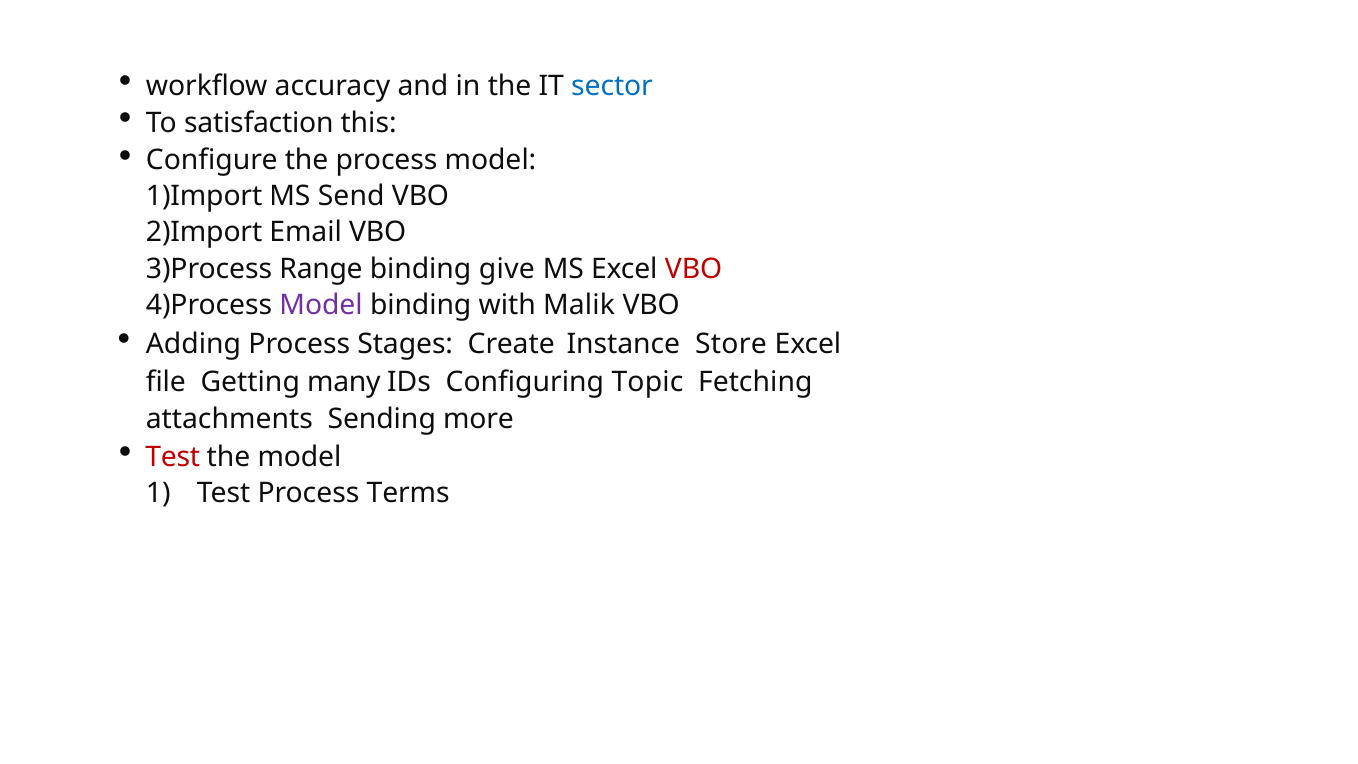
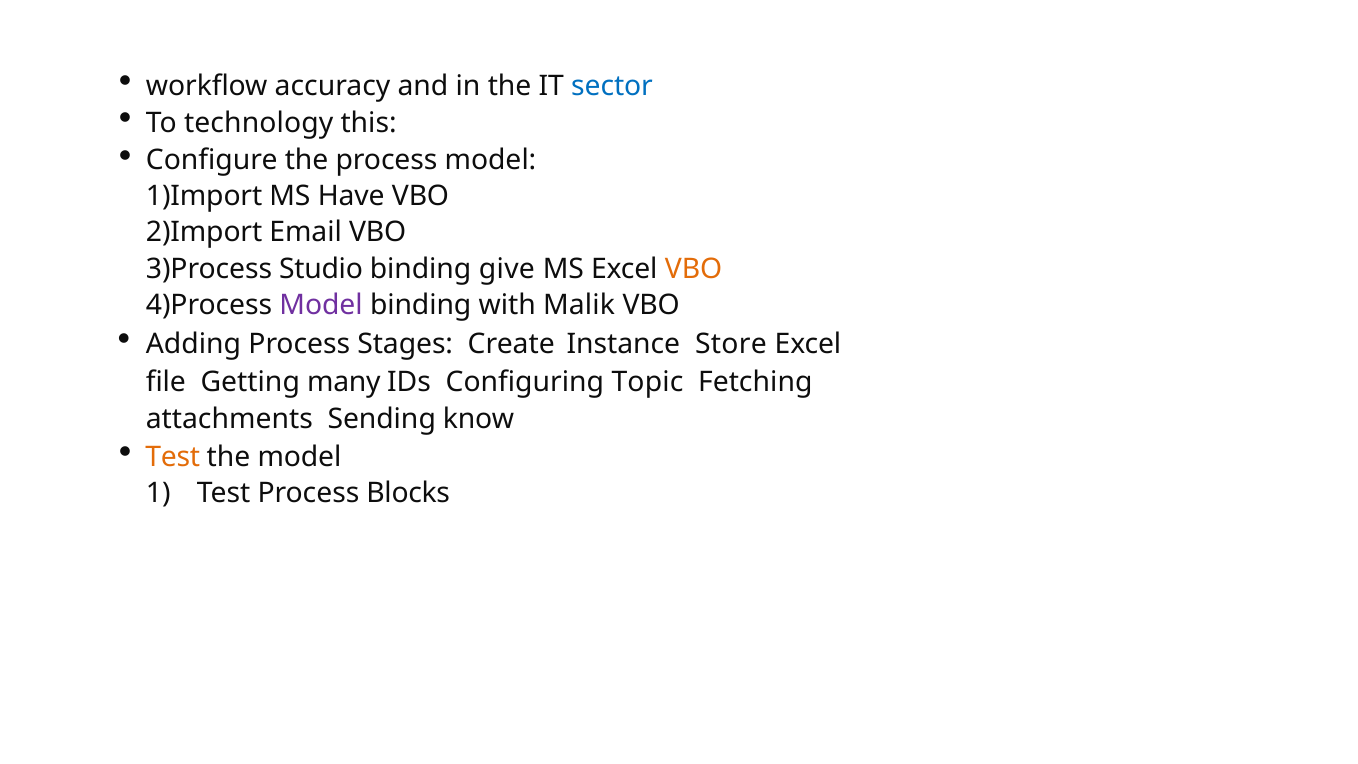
satisfaction: satisfaction -> technology
Send: Send -> Have
Range: Range -> Studio
VBO at (694, 269) colour: red -> orange
more: more -> know
Test at (173, 457) colour: red -> orange
Terms: Terms -> Blocks
